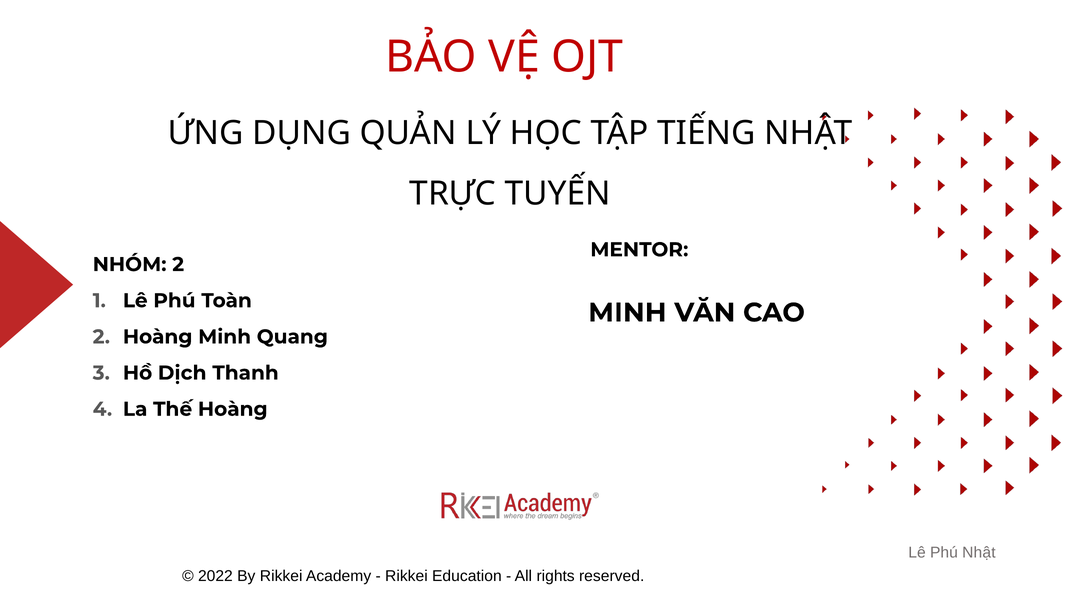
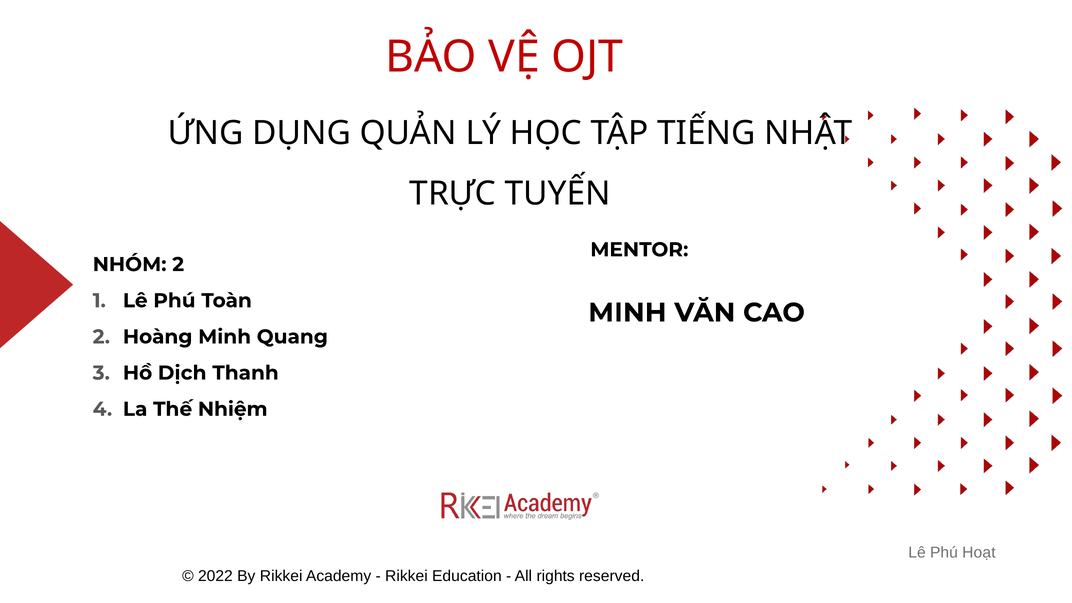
Thế Hoàng: Hoàng -> Nhiệm
Phú Nhật: Nhật -> Hoạt
